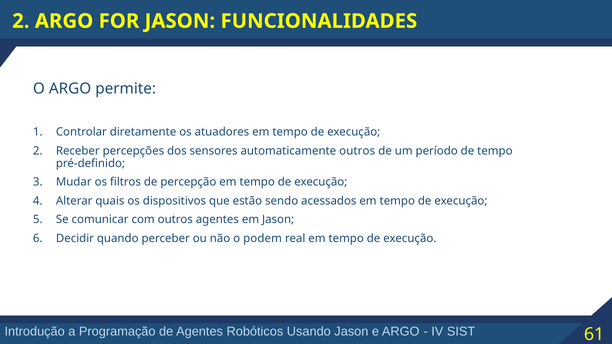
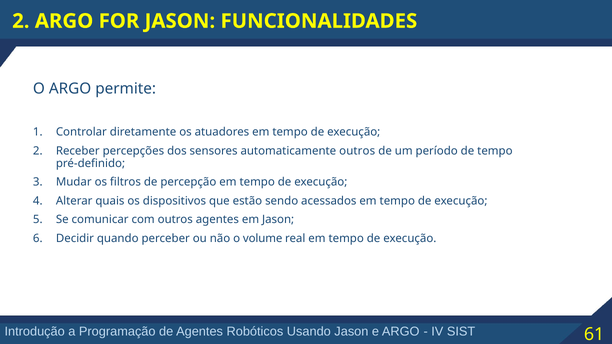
podem: podem -> volume
